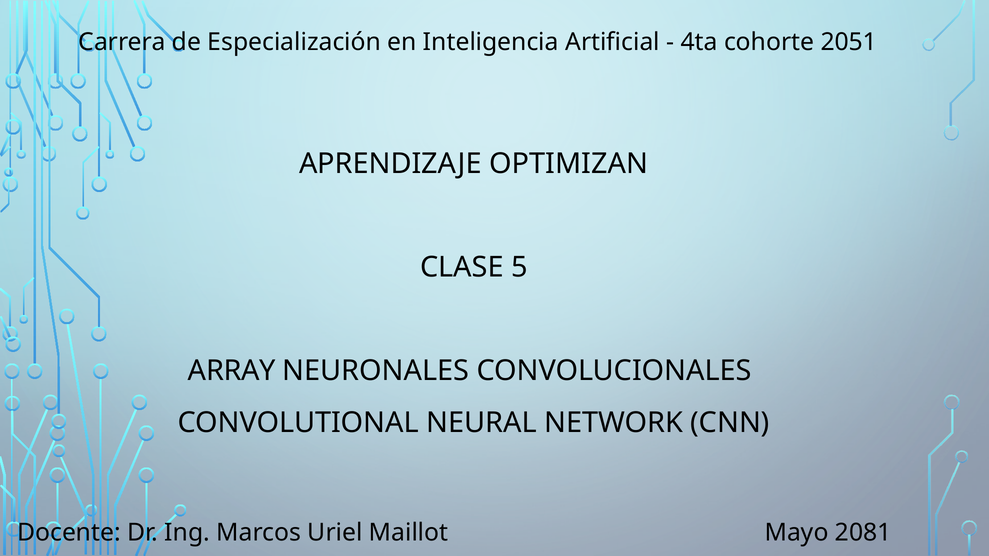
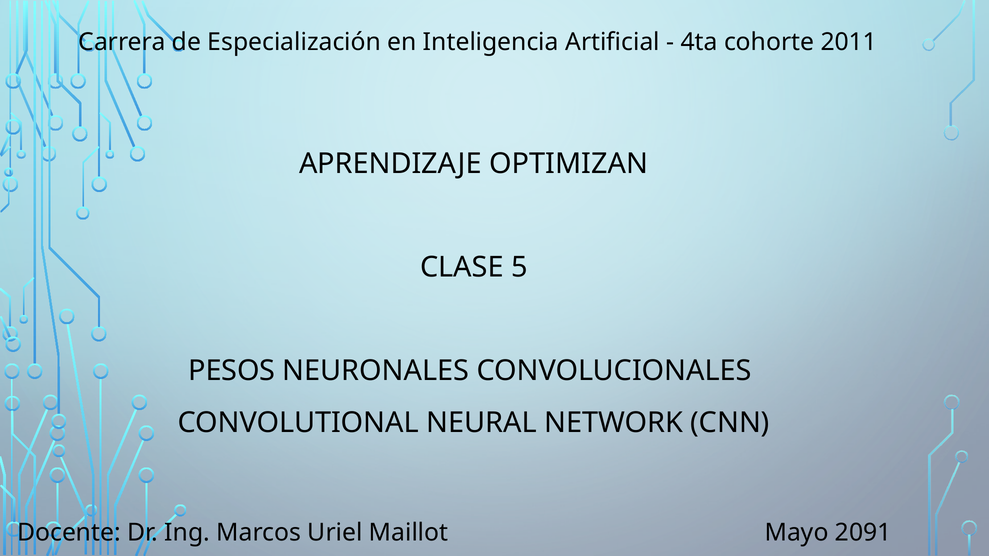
2051: 2051 -> 2011
ARRAY: ARRAY -> PESOS
2081: 2081 -> 2091
